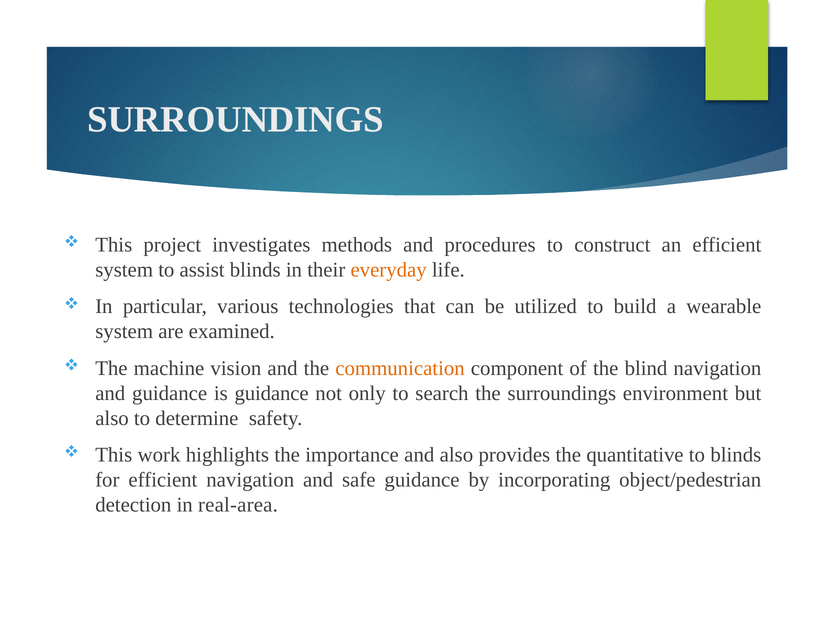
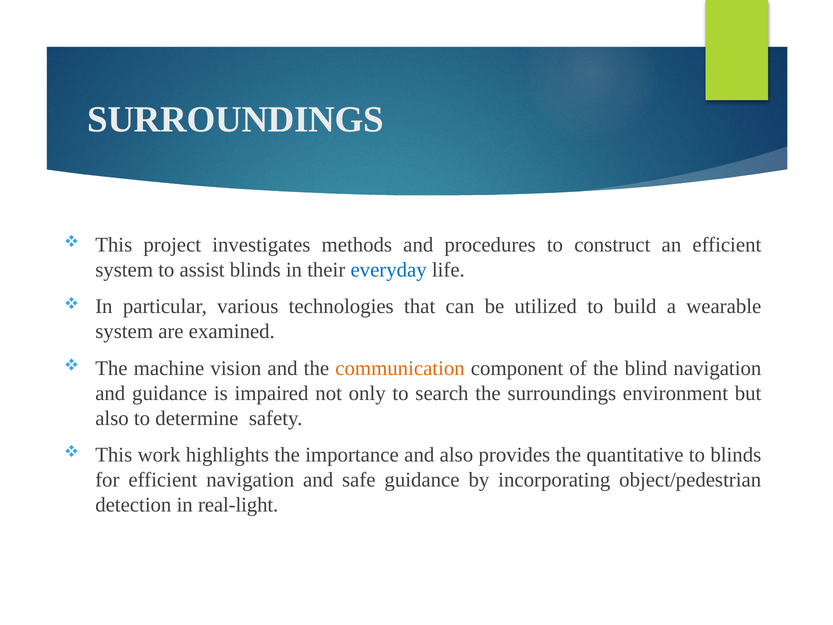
everyday colour: orange -> blue
is guidance: guidance -> impaired
real-area: real-area -> real-light
